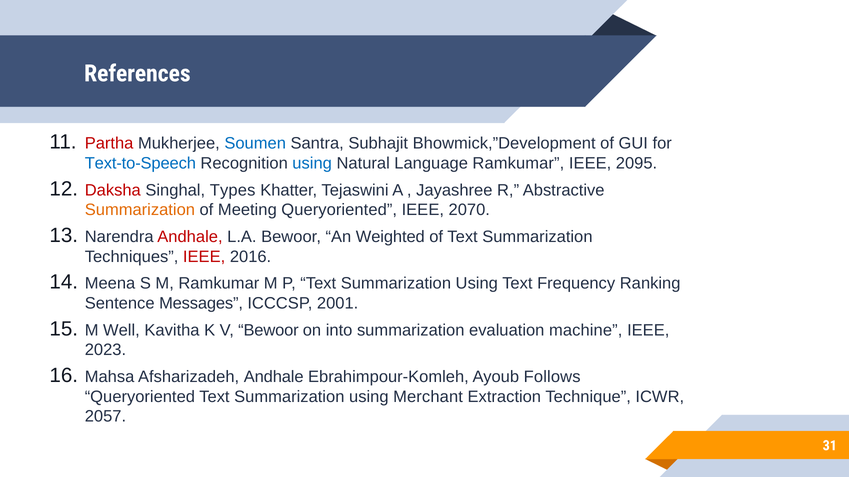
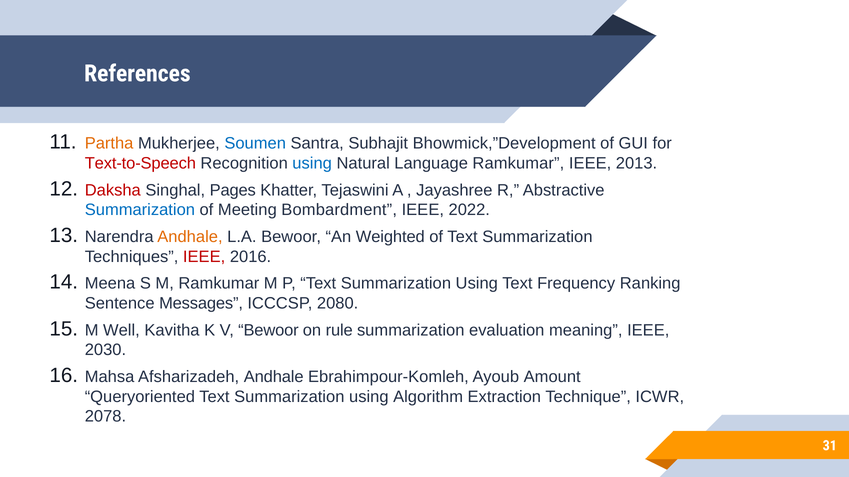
Partha colour: red -> orange
Text-to-Speech colour: blue -> red
2095: 2095 -> 2013
Types: Types -> Pages
Summarization at (140, 210) colour: orange -> blue
Meeting Queryoriented: Queryoriented -> Bombardment
2070: 2070 -> 2022
Andhale at (190, 237) colour: red -> orange
2001: 2001 -> 2080
into: into -> rule
machine: machine -> meaning
2023: 2023 -> 2030
Follows: Follows -> Amount
Merchant: Merchant -> Algorithm
2057: 2057 -> 2078
